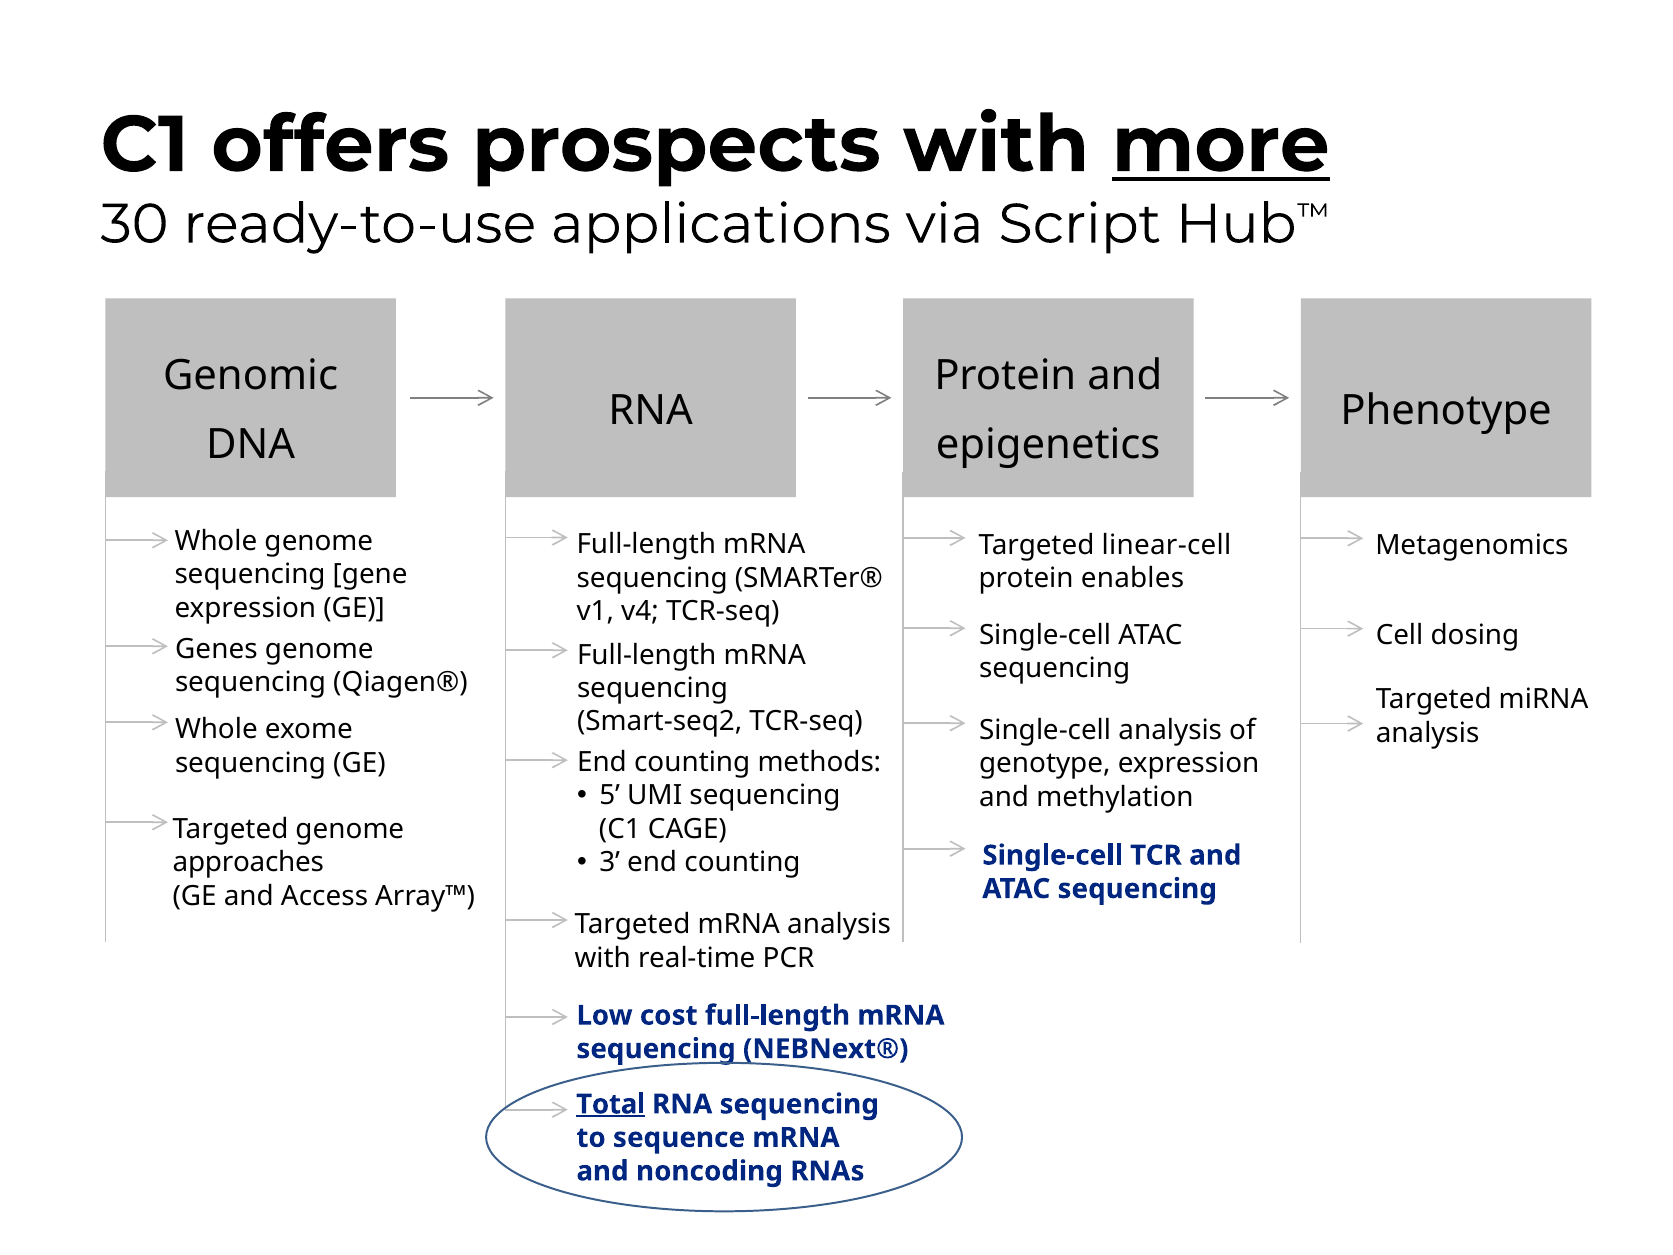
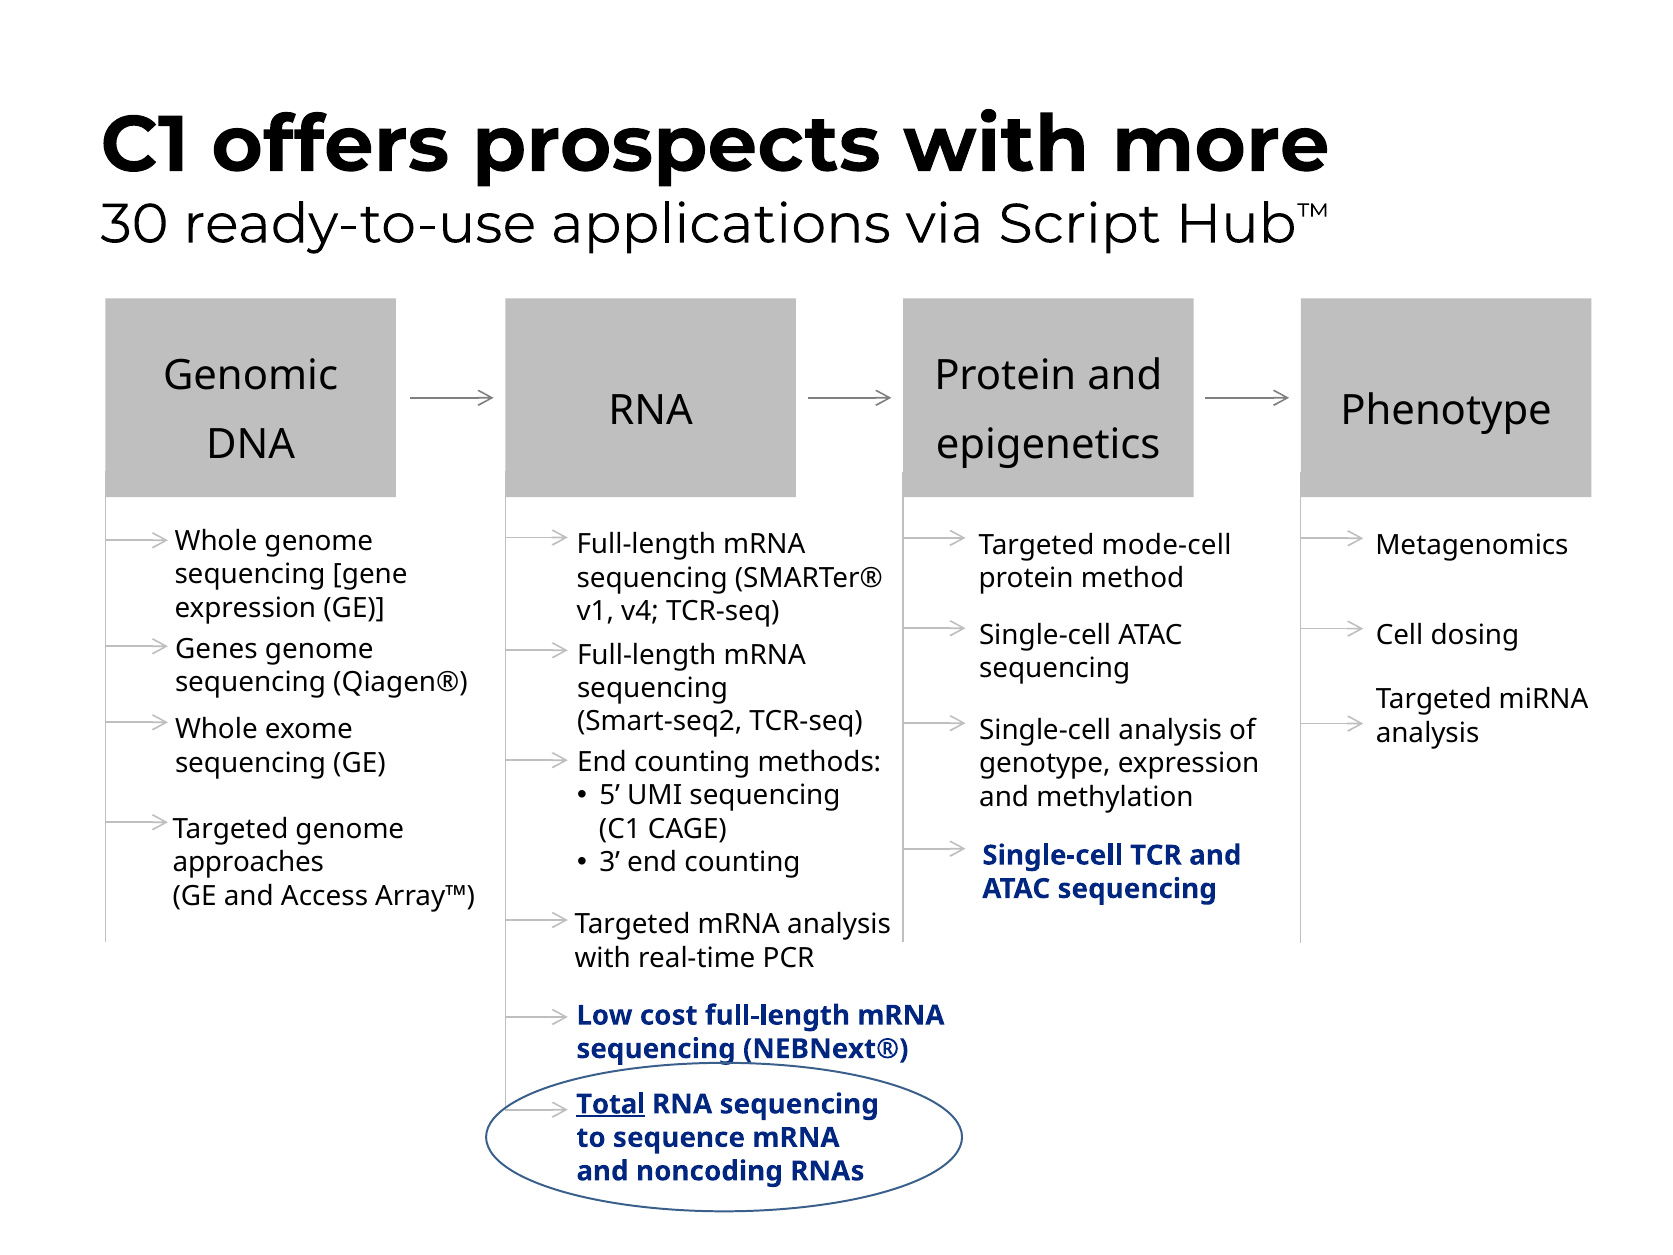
more underline: present -> none
linear-cell: linear-cell -> mode-cell
enables: enables -> method
